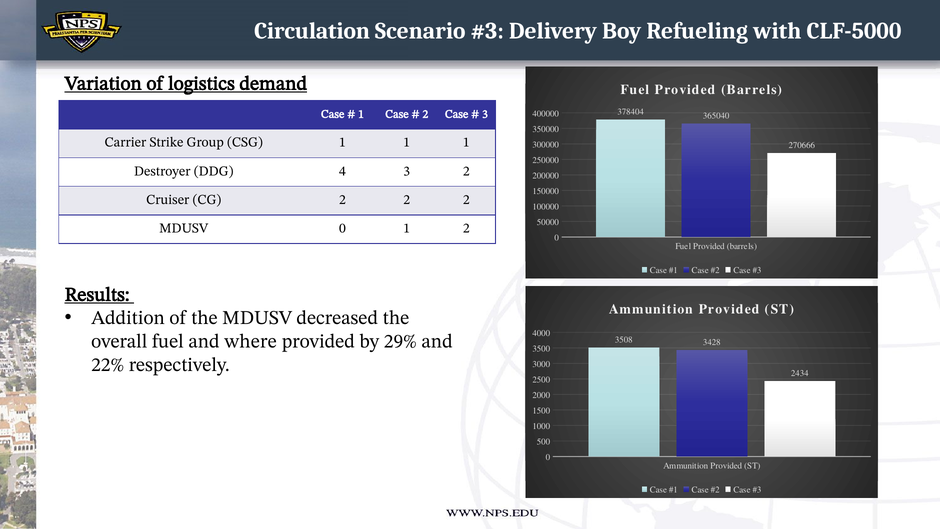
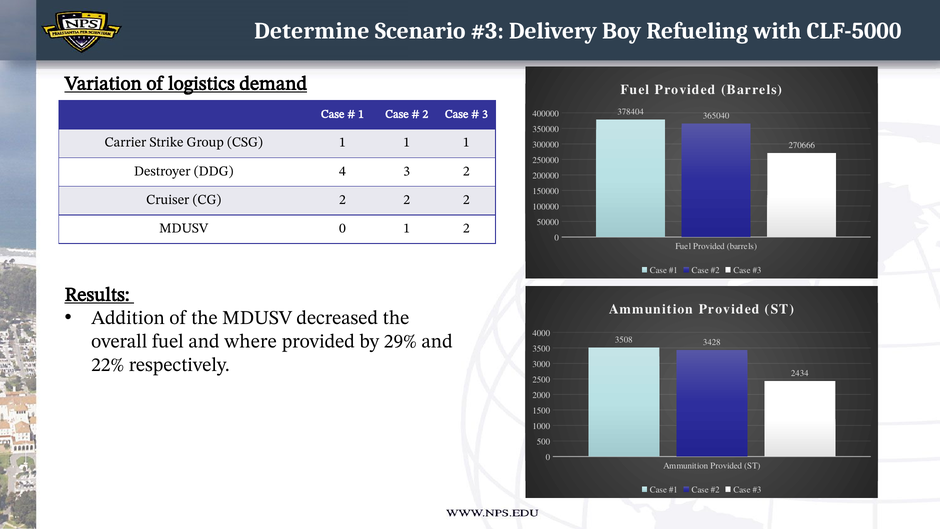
Circulation: Circulation -> Determine
